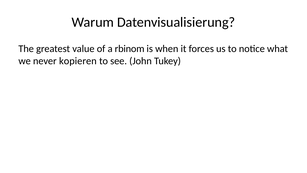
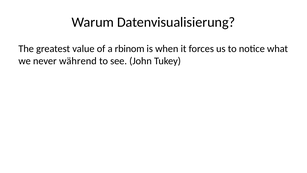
kopieren: kopieren -> während
